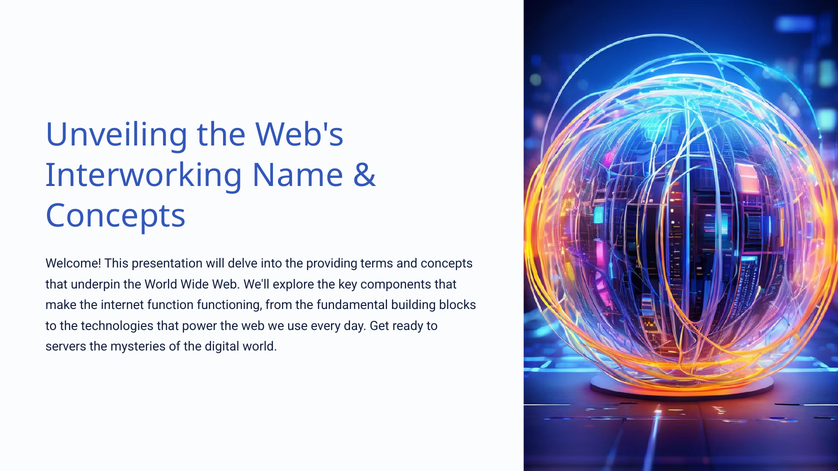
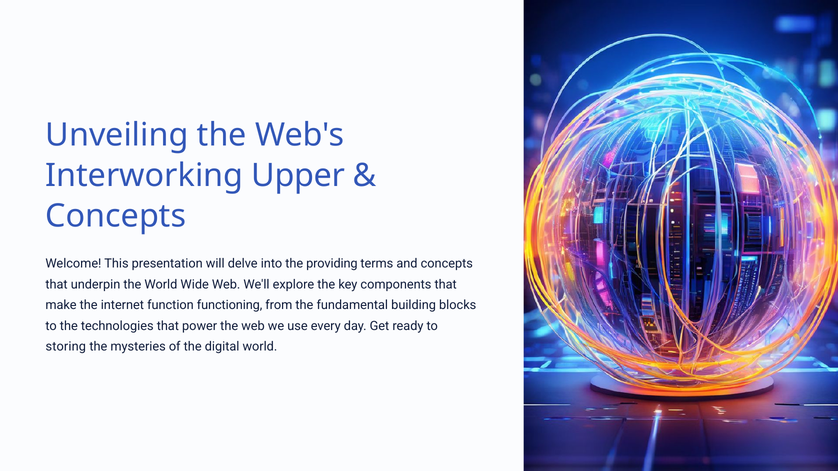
Name: Name -> Upper
servers: servers -> storing
